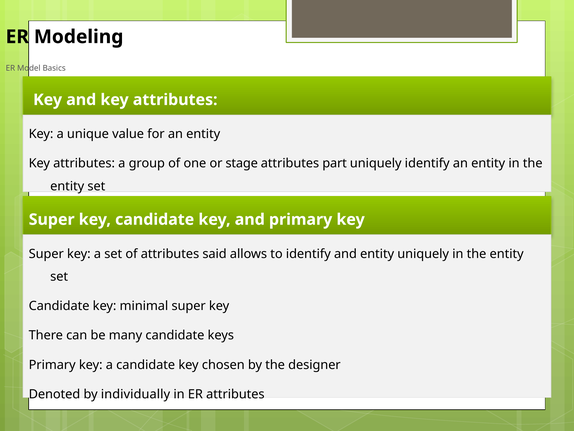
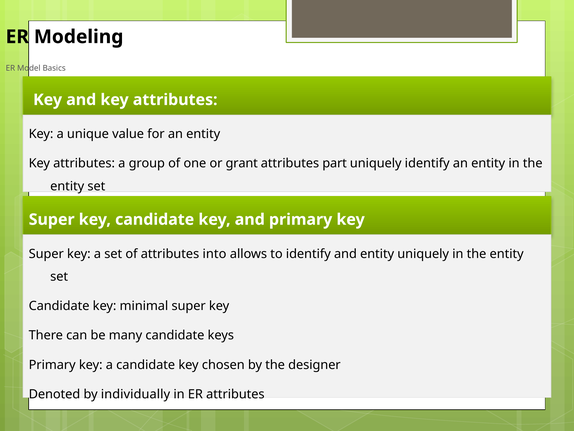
stage: stage -> grant
said: said -> into
